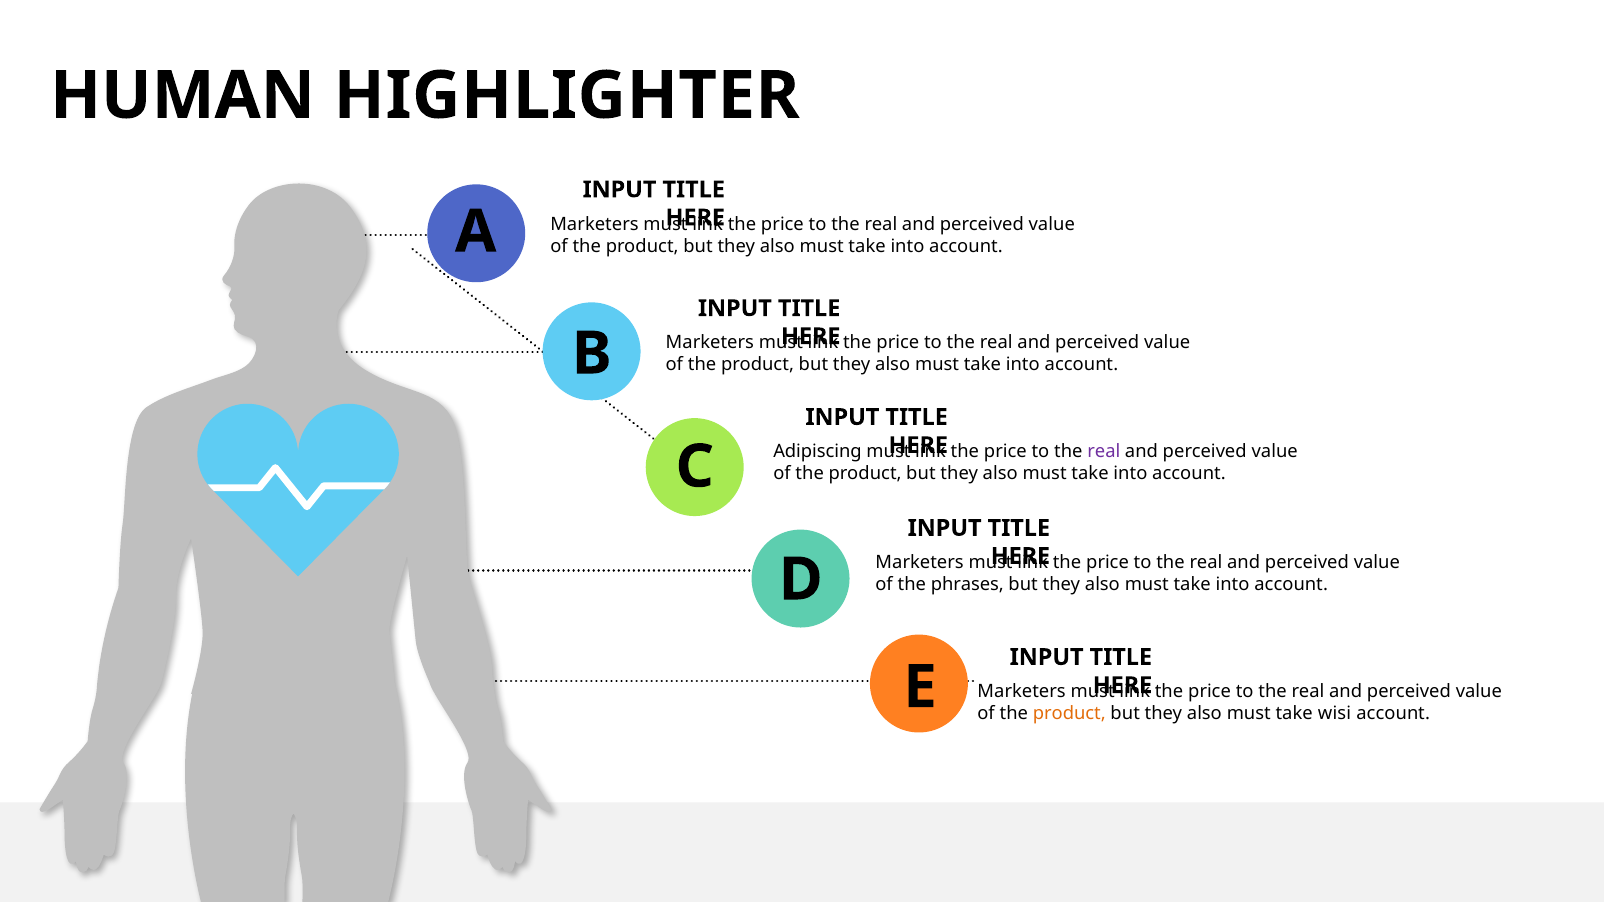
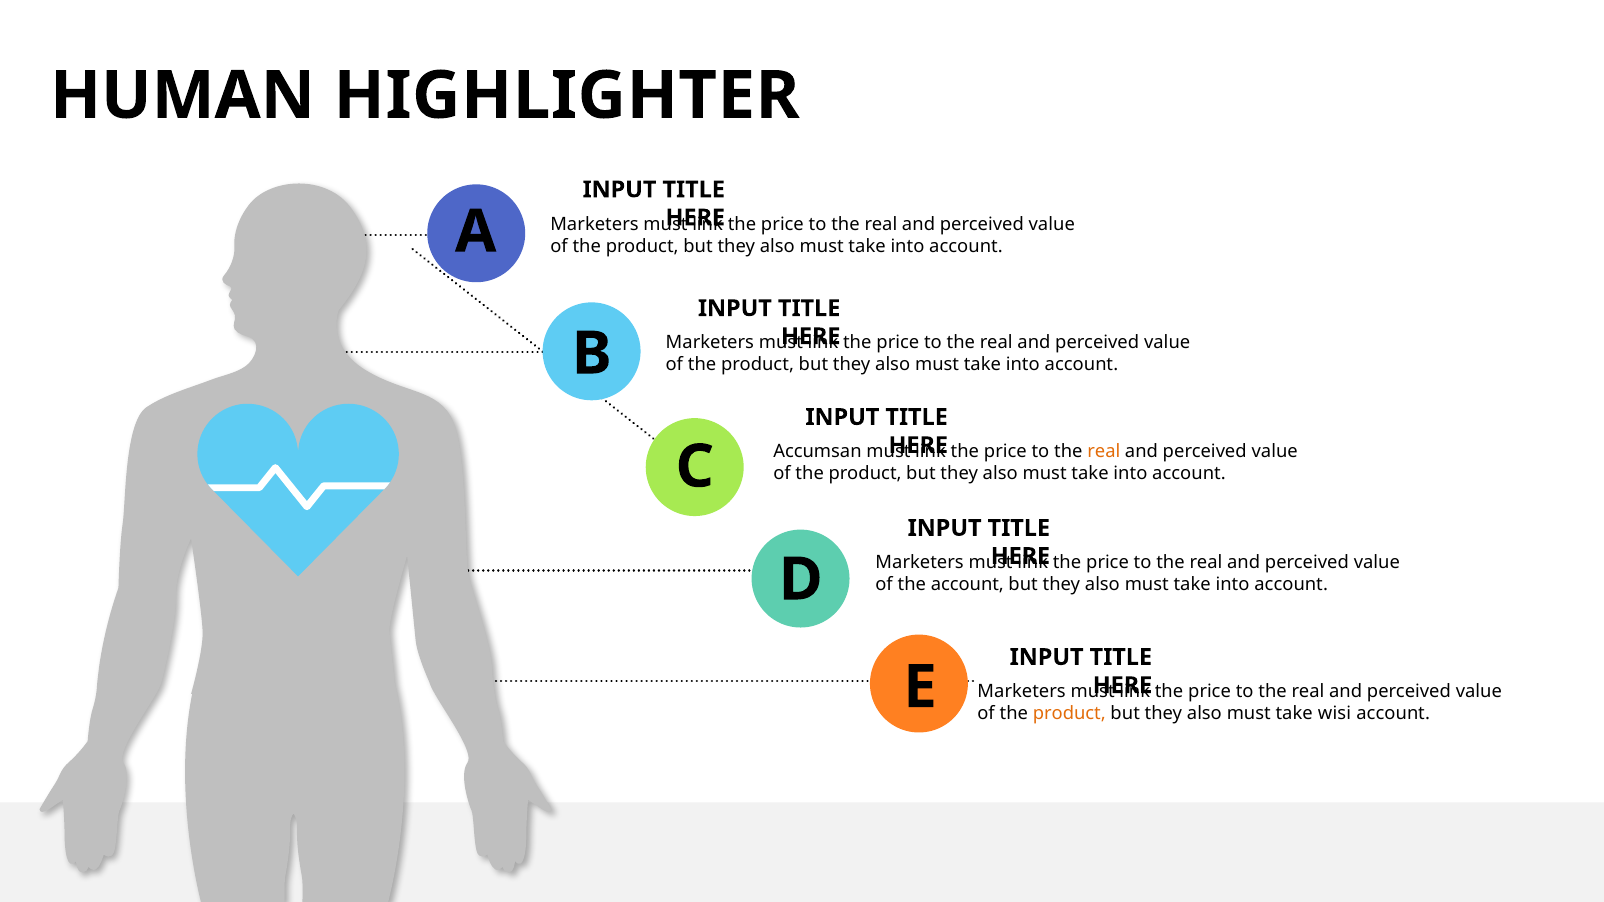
Adipiscing: Adipiscing -> Accumsan
real at (1104, 452) colour: purple -> orange
the phrases: phrases -> account
